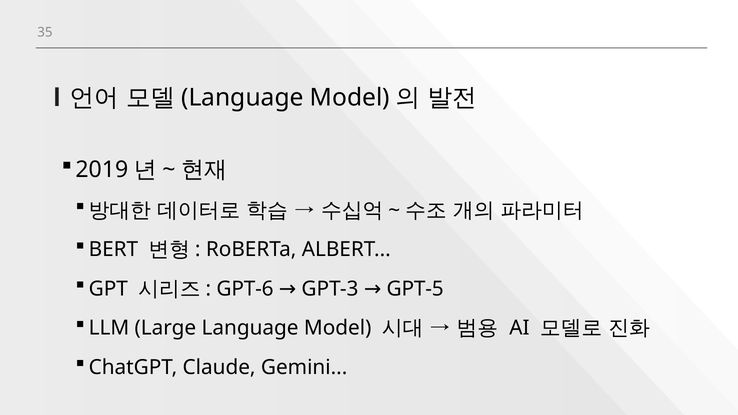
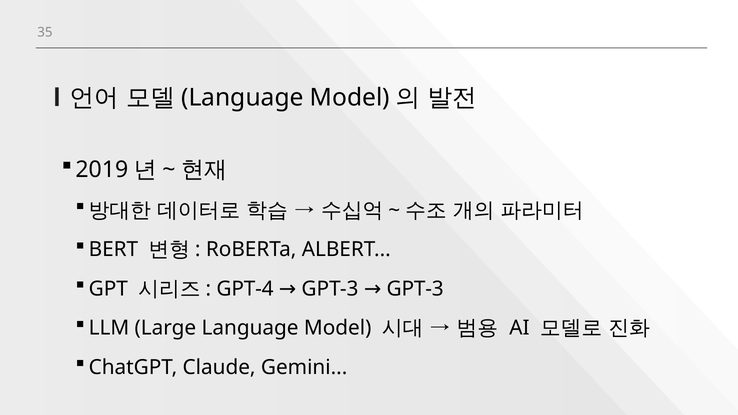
GPT-6: GPT-6 -> GPT-4
GPT-3 GPT-5: GPT-5 -> GPT-3
